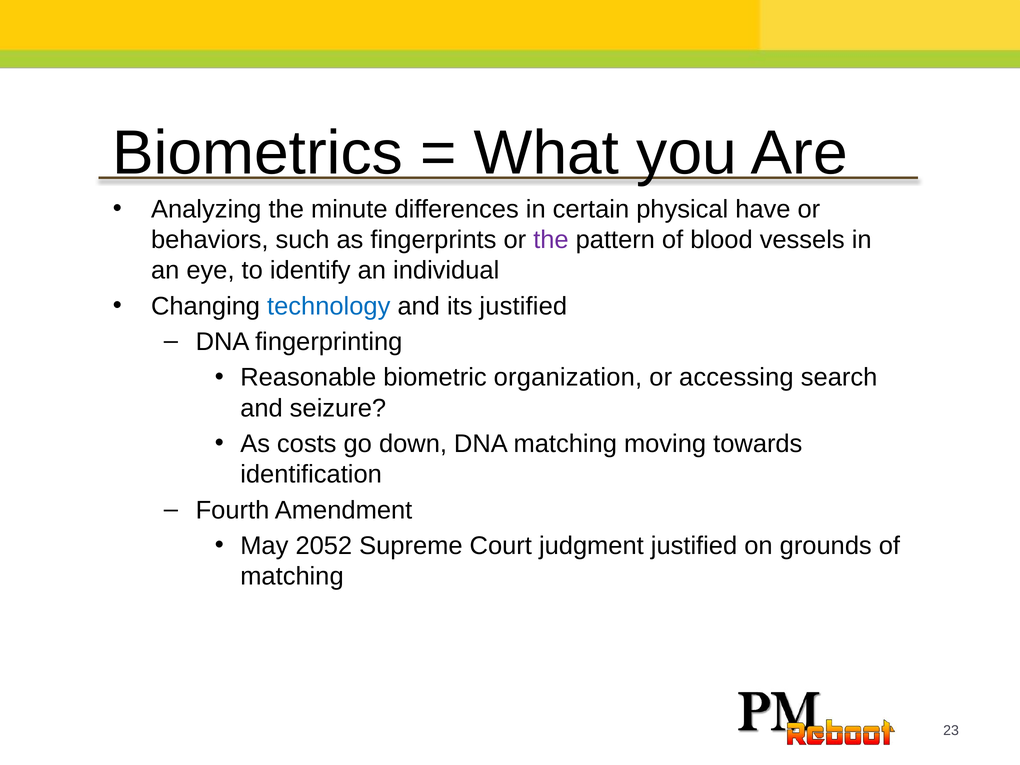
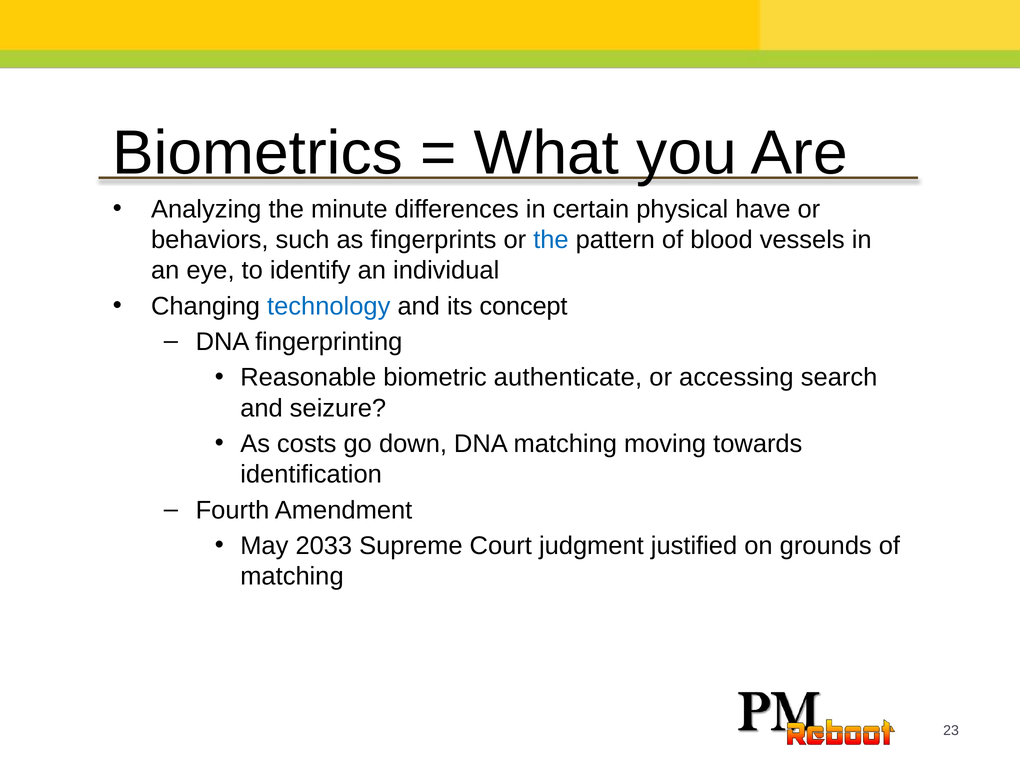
the at (551, 240) colour: purple -> blue
its justified: justified -> concept
organization: organization -> authenticate
2052: 2052 -> 2033
